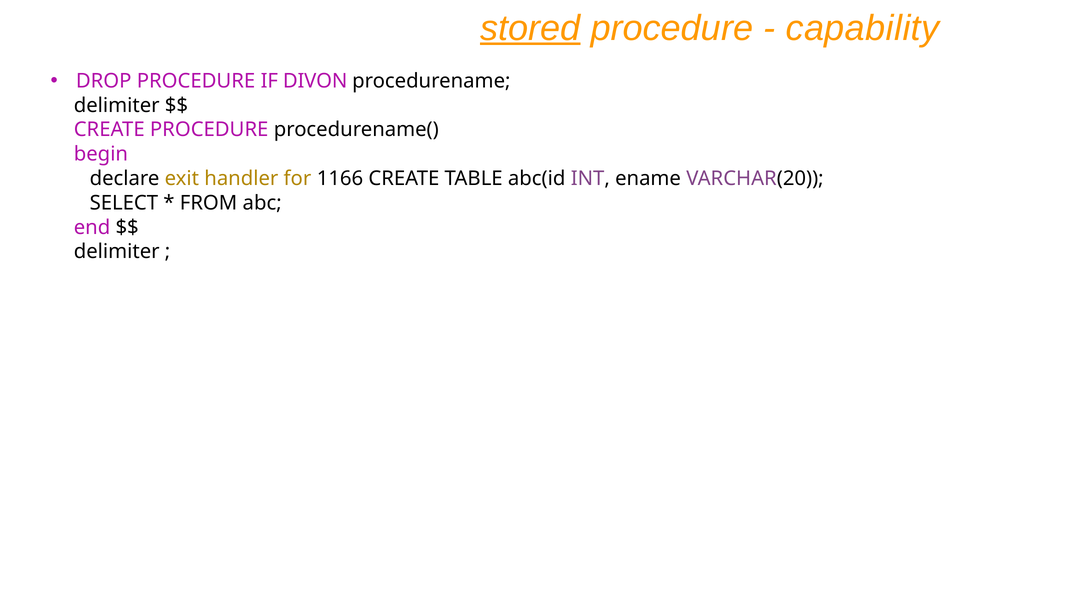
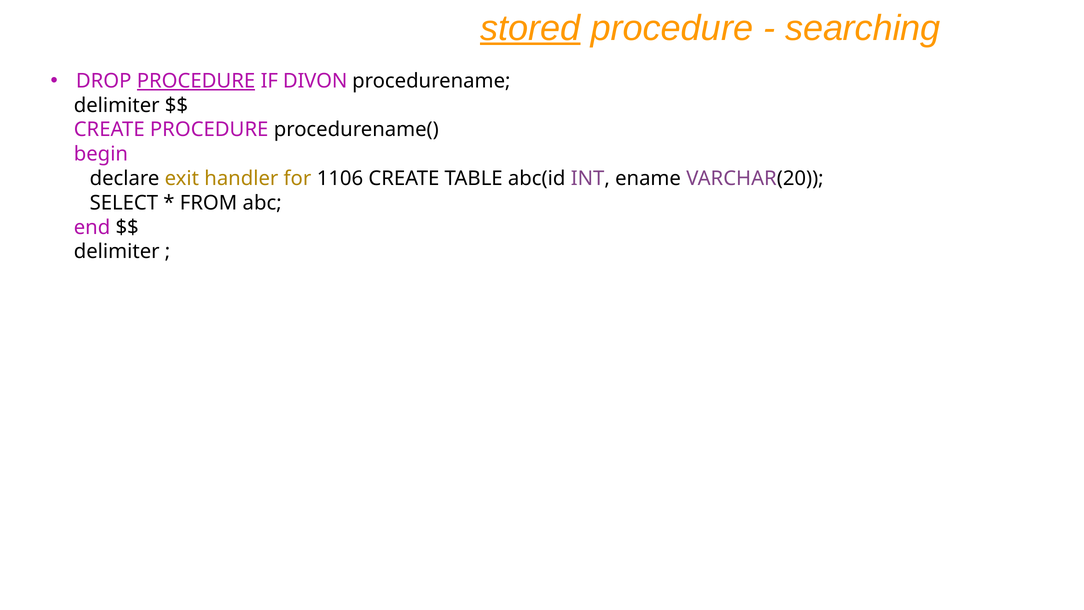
capability: capability -> searching
PROCEDURE at (196, 81) underline: none -> present
1166: 1166 -> 1106
